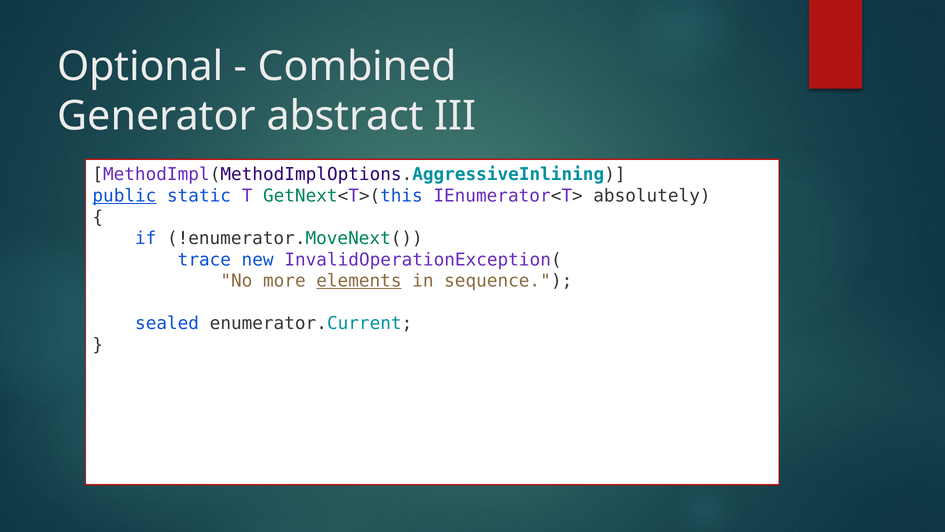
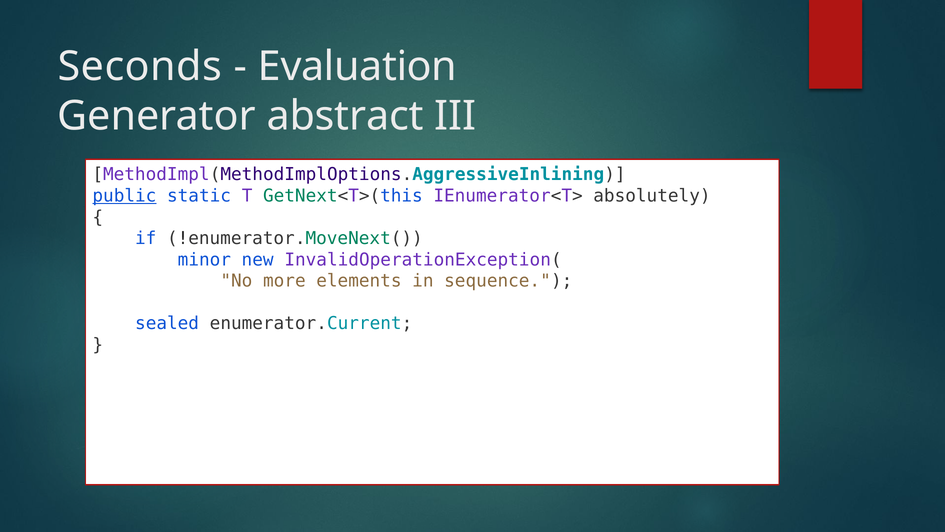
Optional: Optional -> Seconds
Combined: Combined -> Evaluation
trace: trace -> minor
elements underline: present -> none
